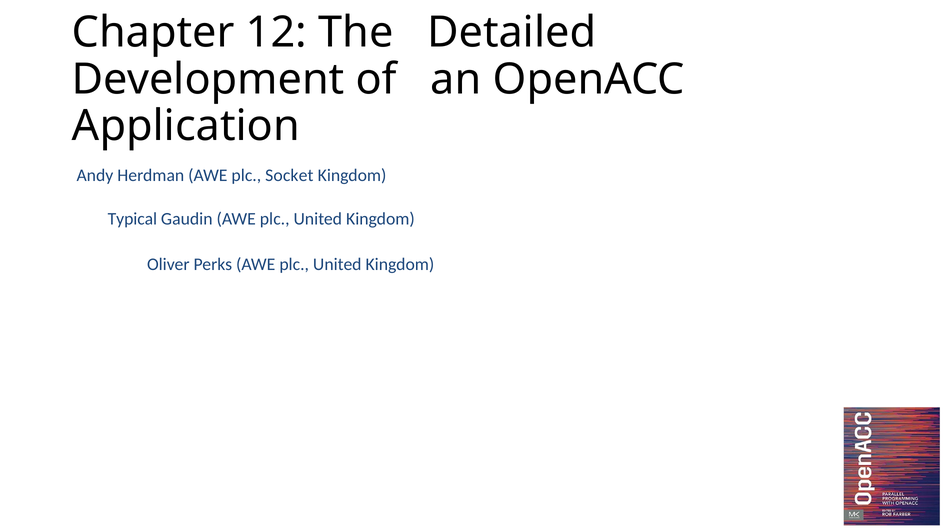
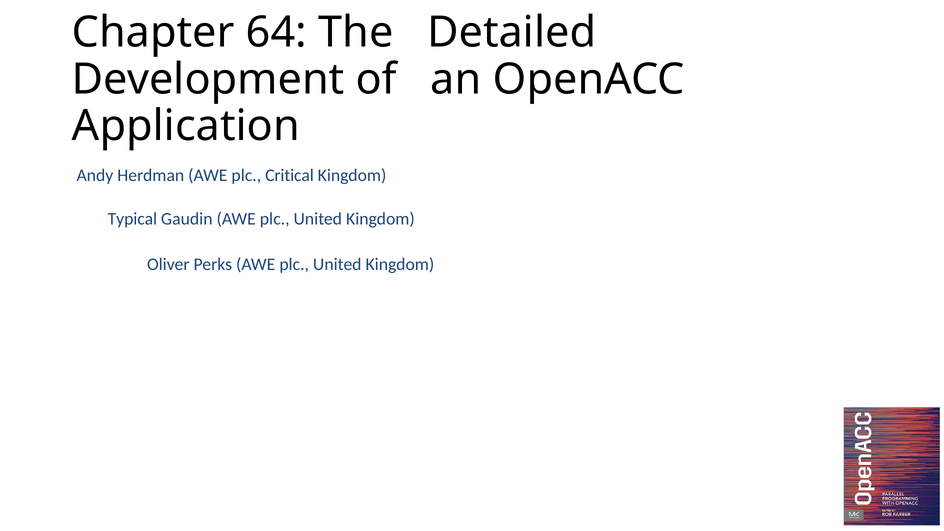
12: 12 -> 64
Socket: Socket -> Critical
